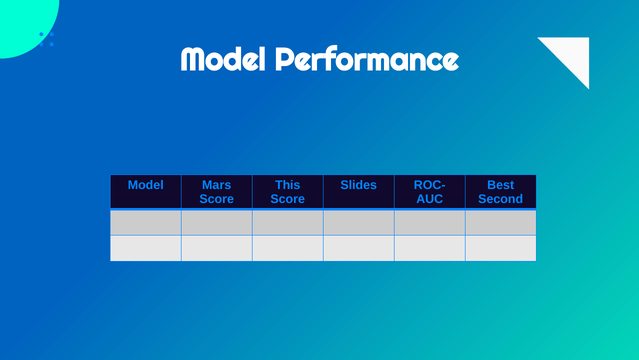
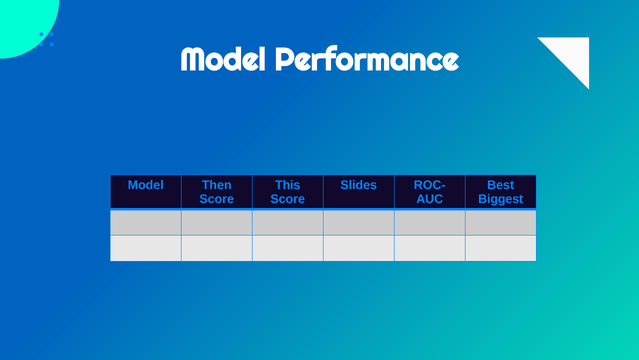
Mars: Mars -> Then
Second: Second -> Biggest
